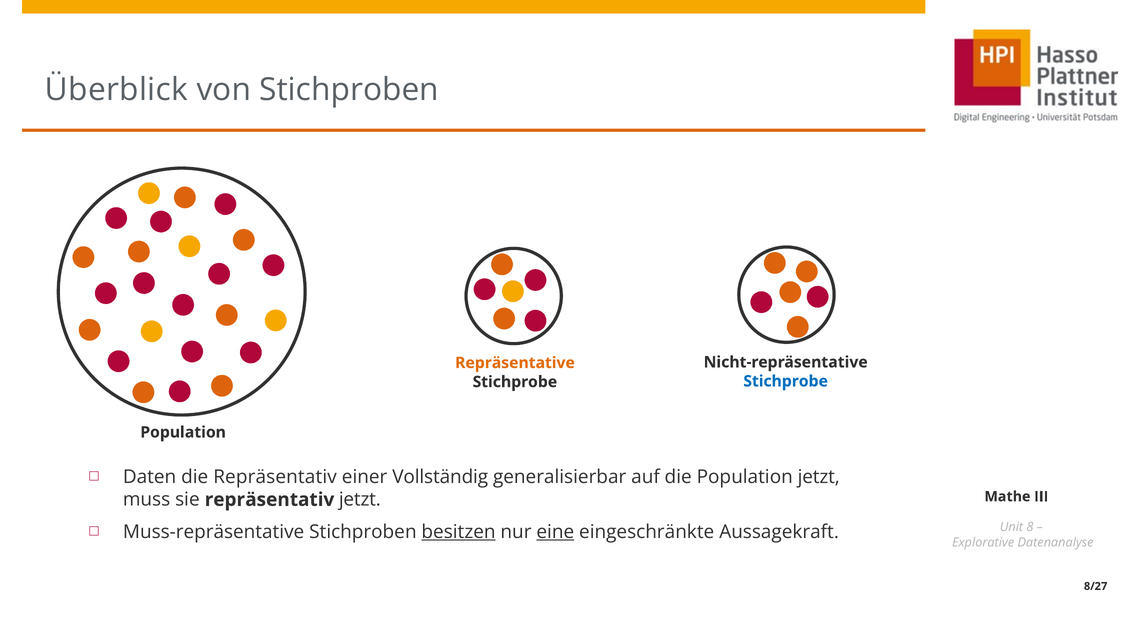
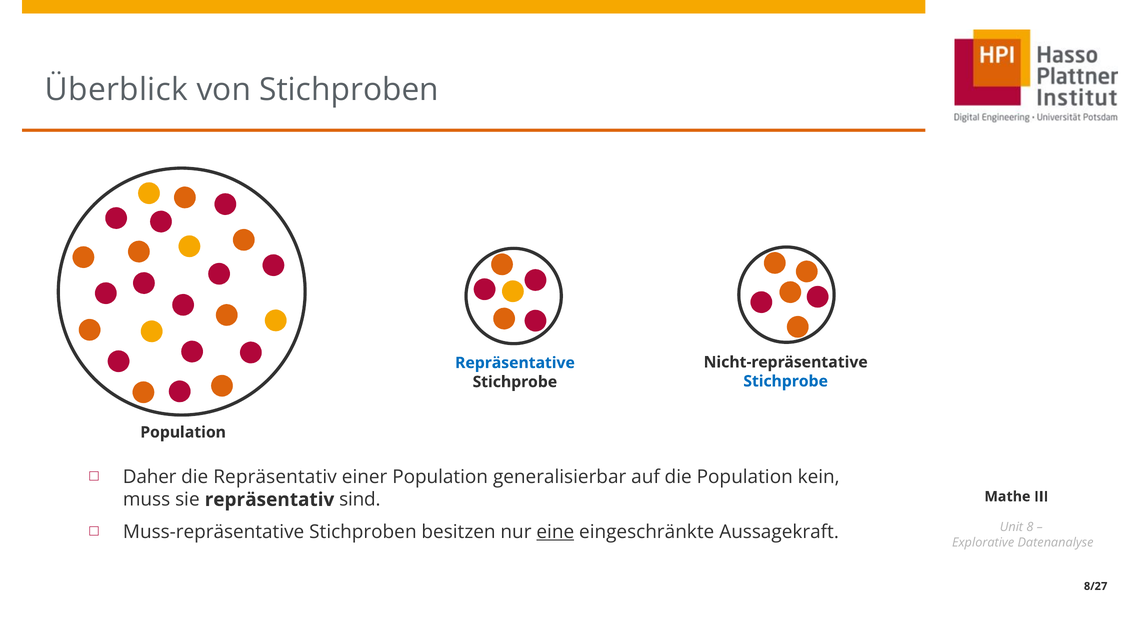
Repräsentative colour: orange -> blue
Daten: Daten -> Daher
einer Vollständig: Vollständig -> Population
Population jetzt: jetzt -> kein
repräsentativ jetzt: jetzt -> sind
besitzen underline: present -> none
